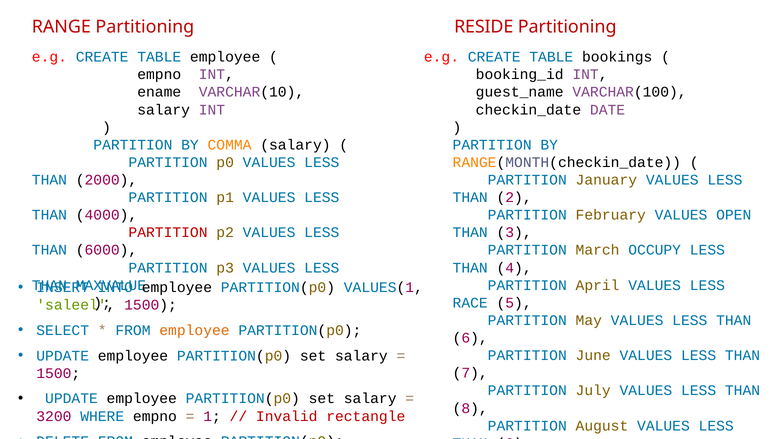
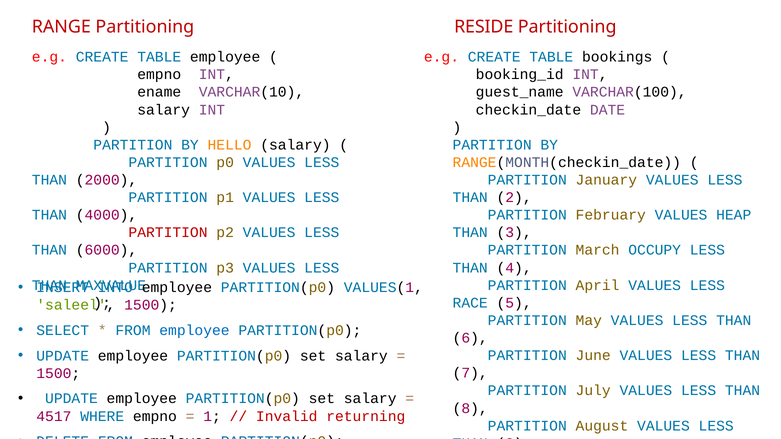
COMMA: COMMA -> HELLO
OPEN: OPEN -> HEAP
employee at (194, 331) colour: orange -> blue
3200: 3200 -> 4517
rectangle: rectangle -> returning
